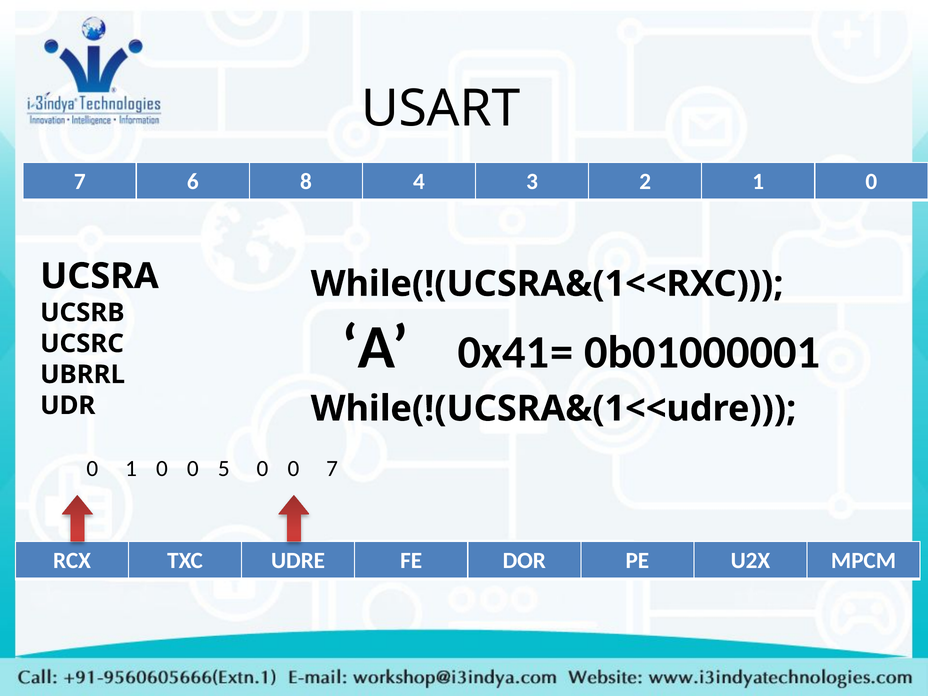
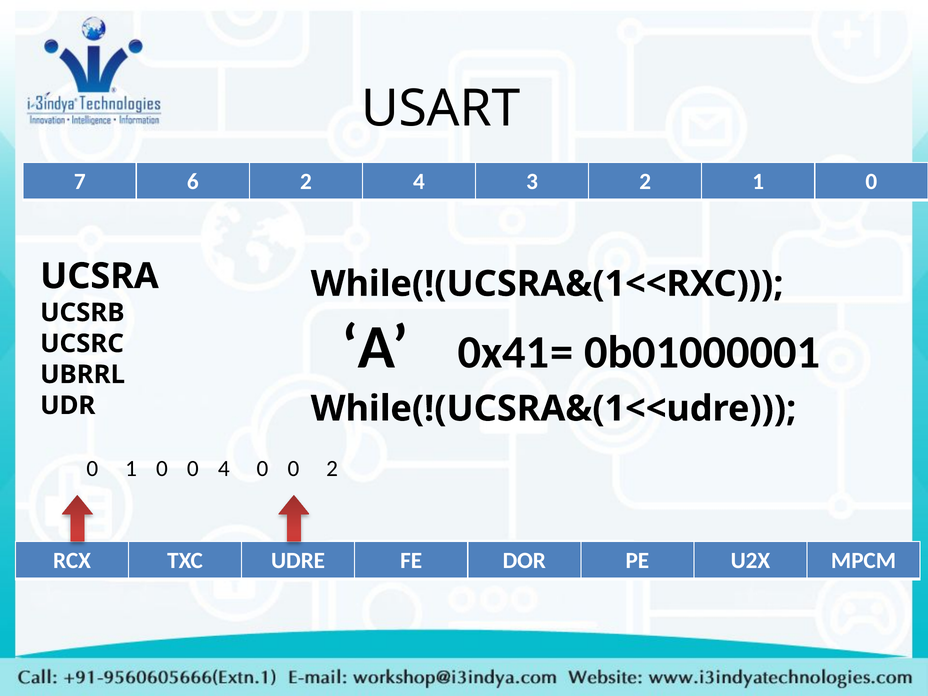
6 8: 8 -> 2
0 5: 5 -> 4
0 7: 7 -> 2
